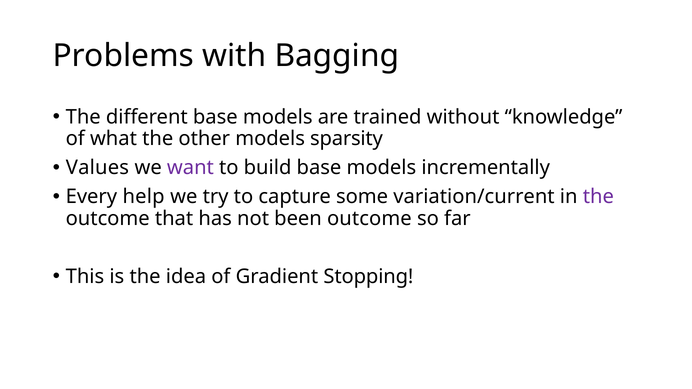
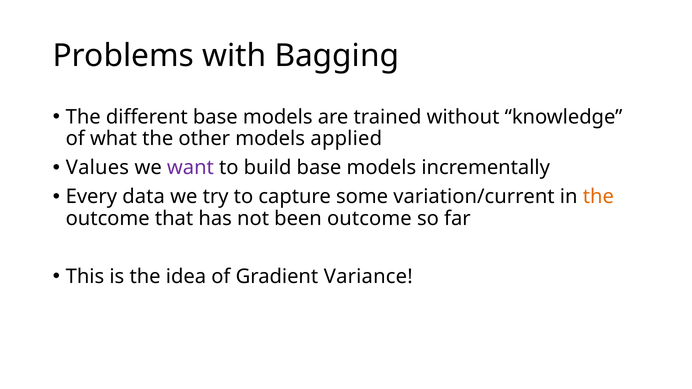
sparsity: sparsity -> applied
help: help -> data
the at (598, 197) colour: purple -> orange
Stopping: Stopping -> Variance
